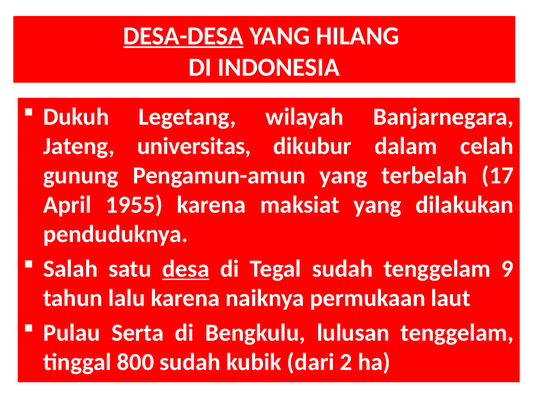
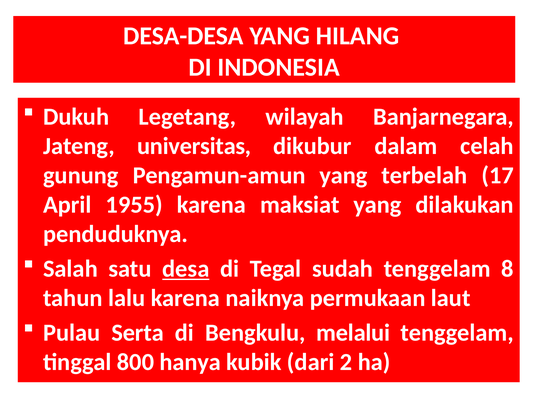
DESA-DESA underline: present -> none
9: 9 -> 8
lulusan: lulusan -> melalui
800 sudah: sudah -> hanya
